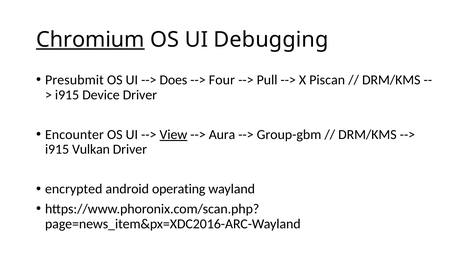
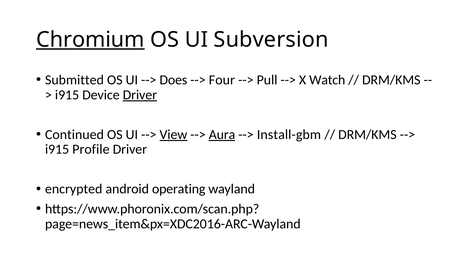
Debugging: Debugging -> Subversion
Presubmit: Presubmit -> Submitted
Piscan: Piscan -> Watch
Driver at (140, 95) underline: none -> present
Encounter: Encounter -> Continued
Aura underline: none -> present
Group-gbm: Group-gbm -> Install-gbm
Vulkan: Vulkan -> Profile
